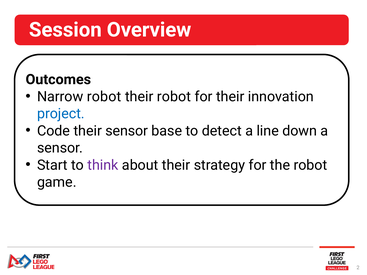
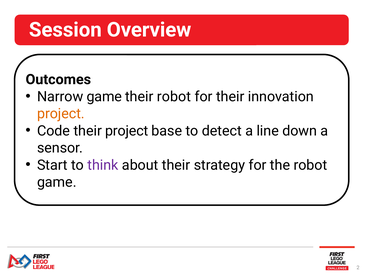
Narrow robot: robot -> game
project at (61, 114) colour: blue -> orange
their sensor: sensor -> project
